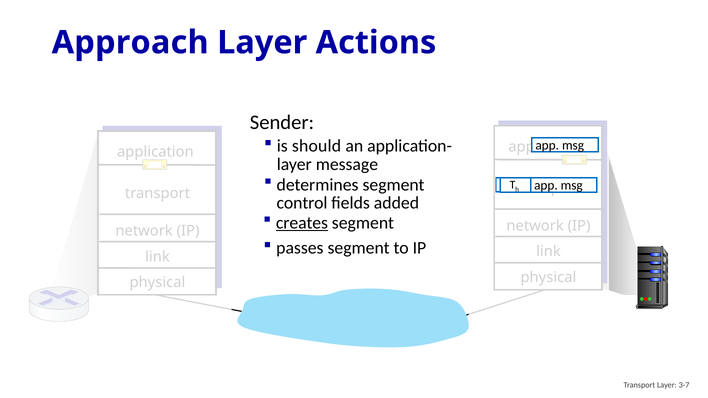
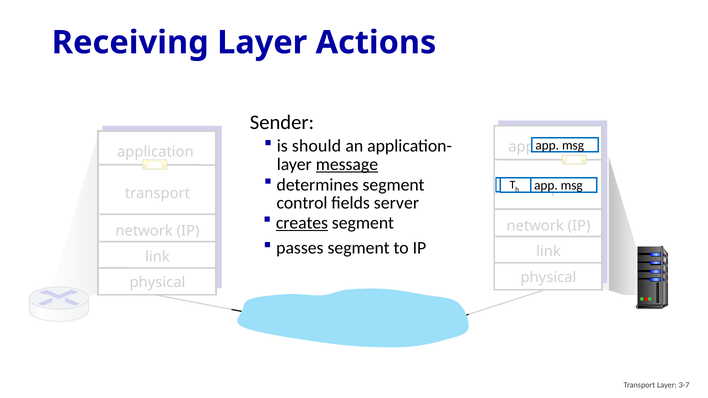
Approach: Approach -> Receiving
message underline: none -> present
added: added -> server
